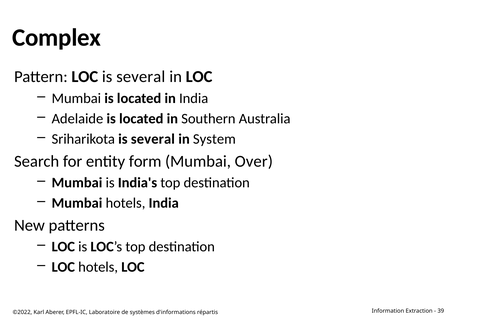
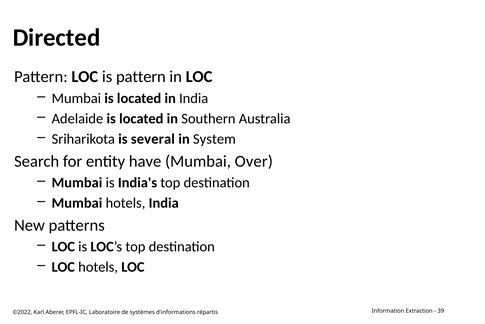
Complex: Complex -> Directed
LOC is several: several -> pattern
form: form -> have
